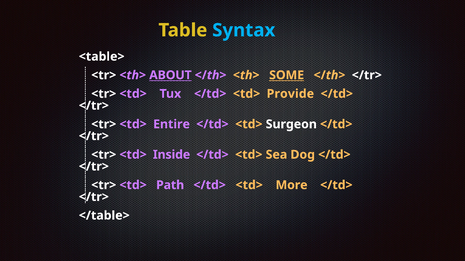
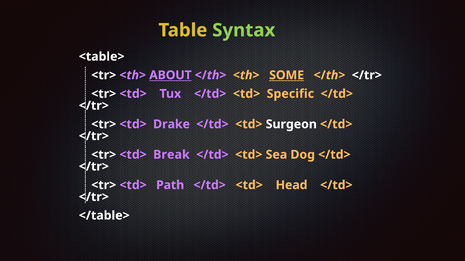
Syntax colour: light blue -> light green
Provide: Provide -> Specific
Entire: Entire -> Drake
Inside: Inside -> Break
More: More -> Head
